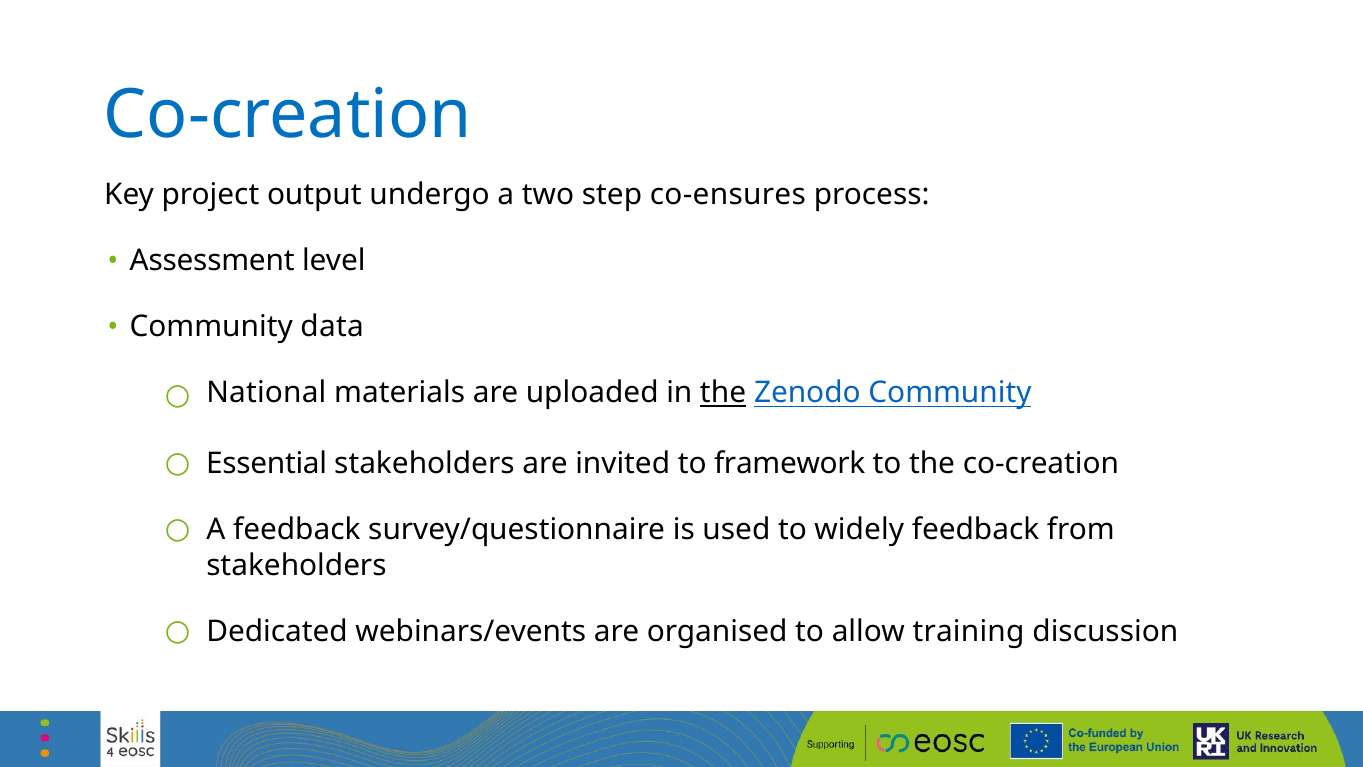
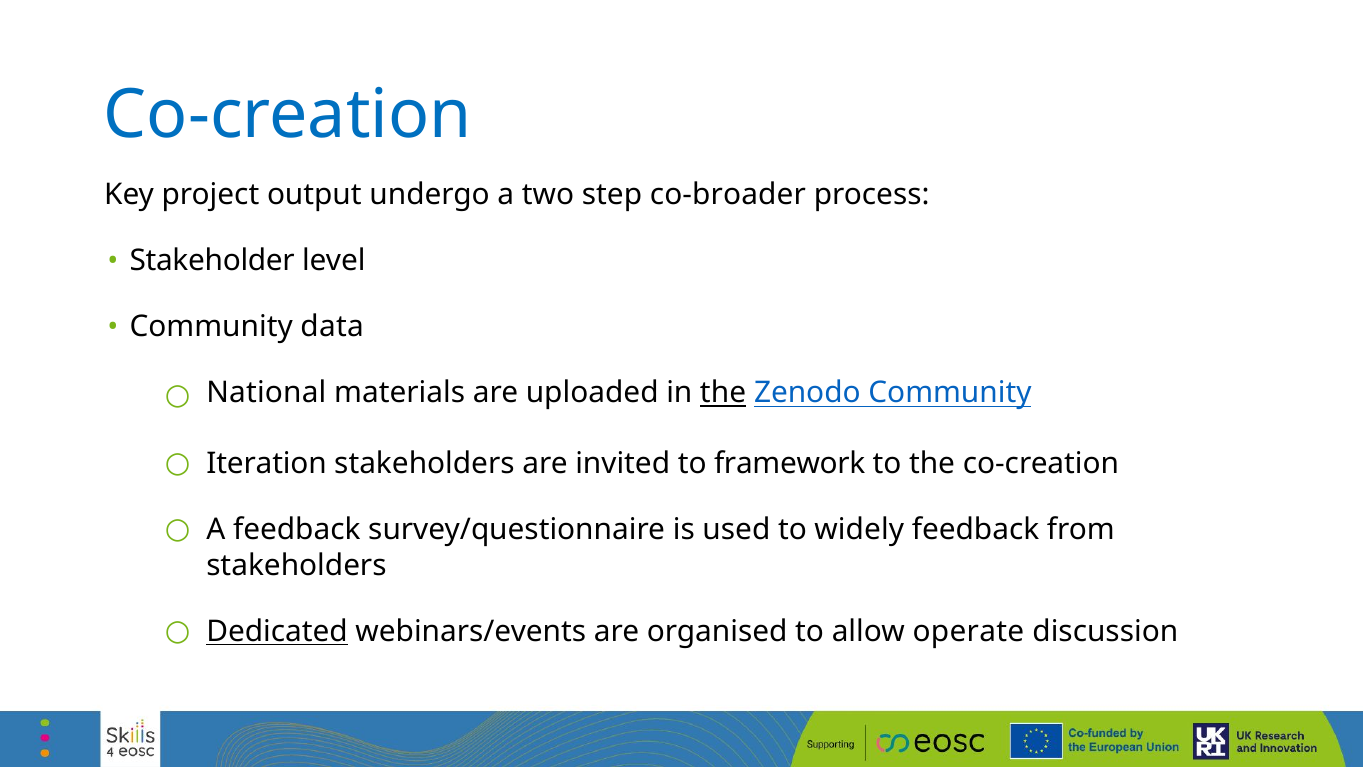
co-ensures: co-ensures -> co-broader
Assessment: Assessment -> Stakeholder
Essential: Essential -> Iteration
Dedicated underline: none -> present
training: training -> operate
